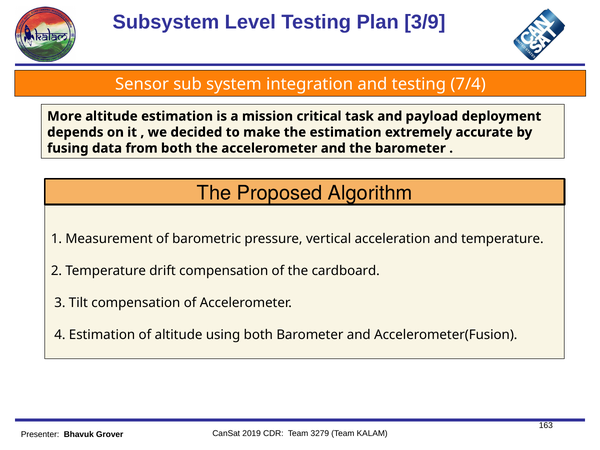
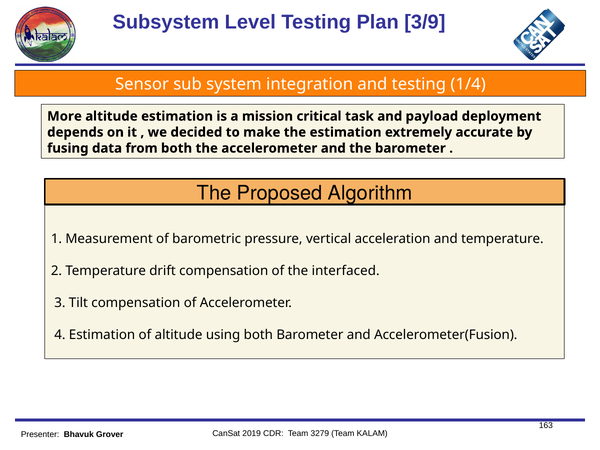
7/4: 7/4 -> 1/4
cardboard: cardboard -> interfaced
